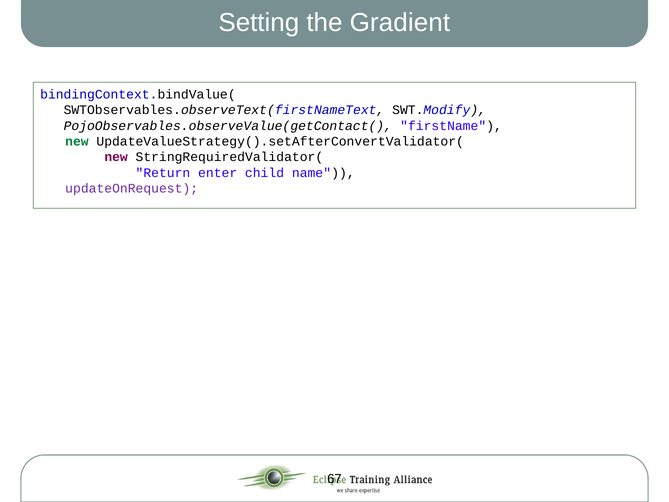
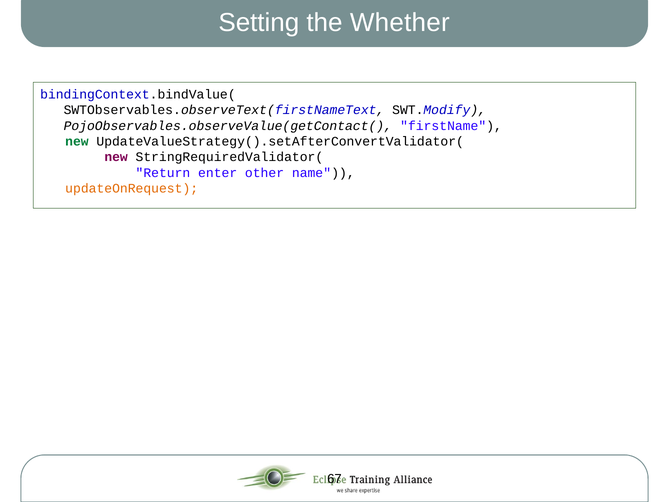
Gradient: Gradient -> Whether
child: child -> other
updateOnRequest colour: purple -> orange
